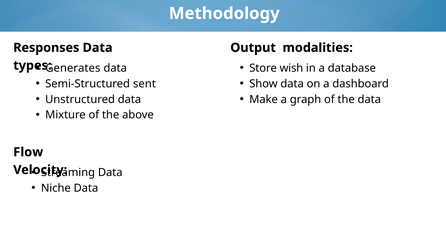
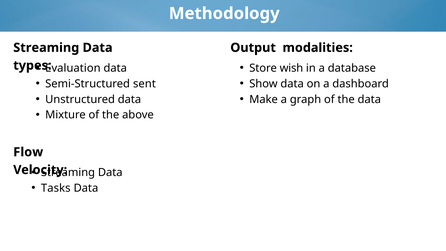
Responses at (46, 48): Responses -> Streaming
Generates: Generates -> Evaluation
Niche: Niche -> Tasks
